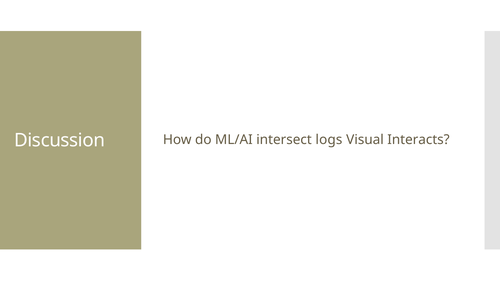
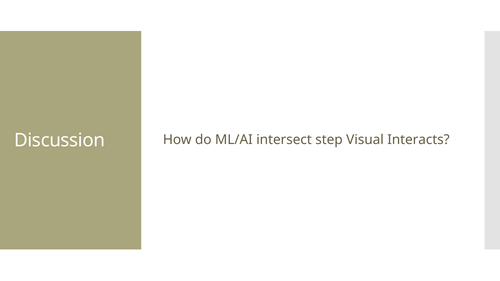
logs: logs -> step
